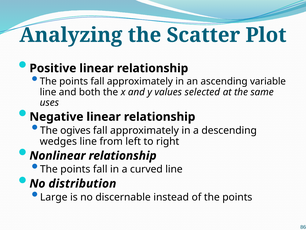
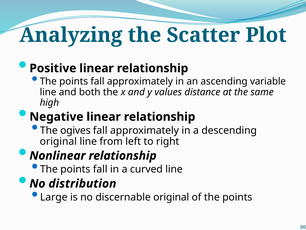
selected: selected -> distance
uses: uses -> high
wedges at (58, 141): wedges -> original
discernable instead: instead -> original
